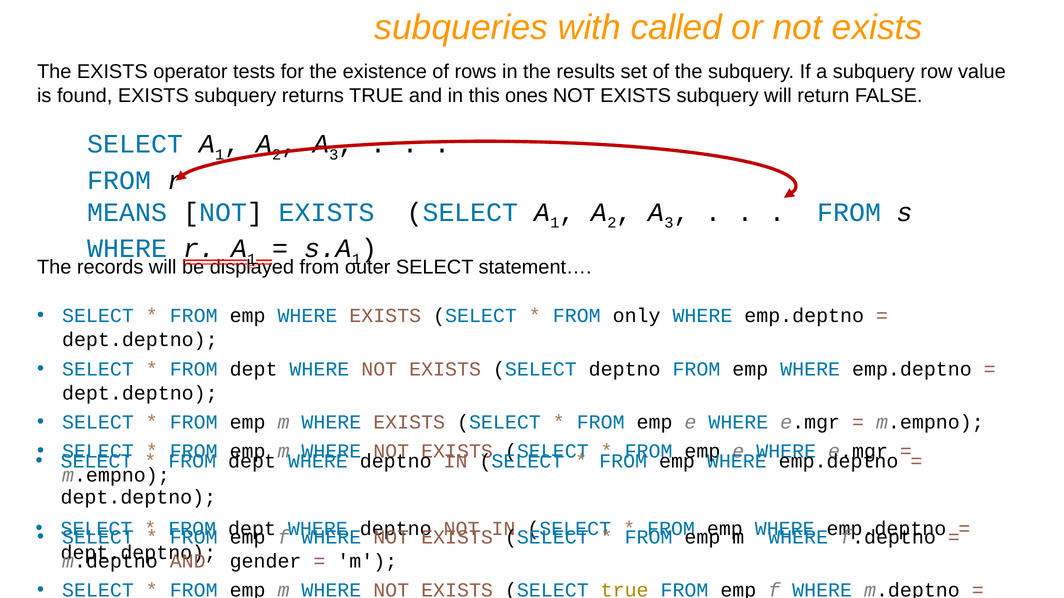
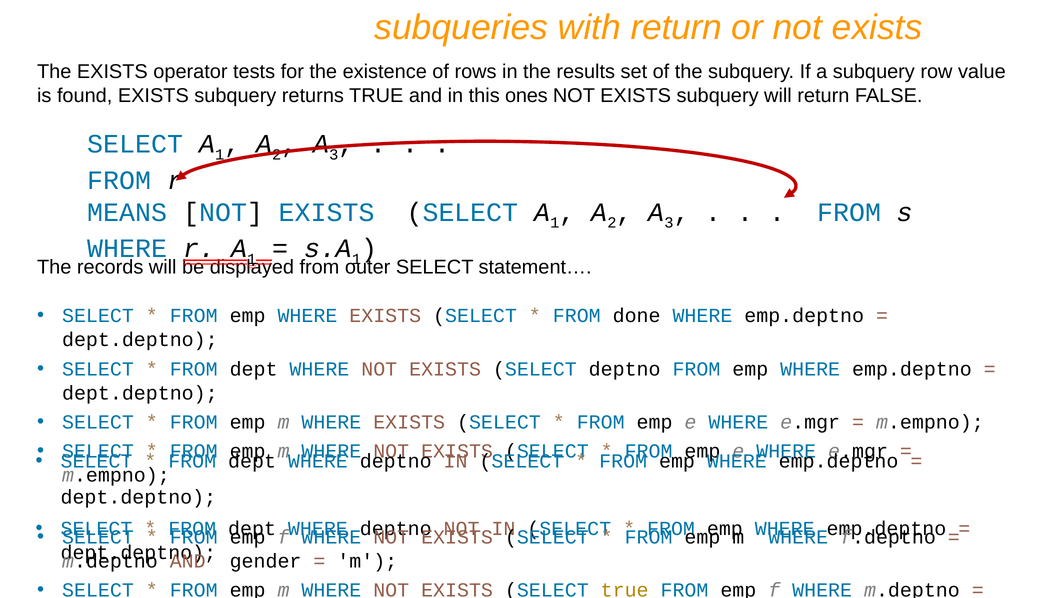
with called: called -> return
only: only -> done
